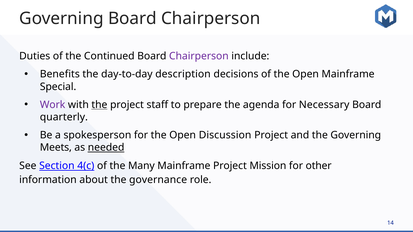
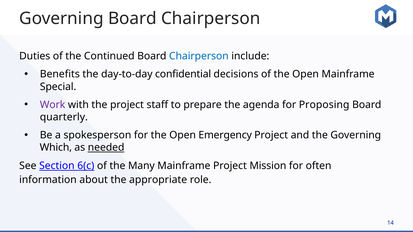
Chairperson at (199, 56) colour: purple -> blue
description: description -> confidential
the at (99, 105) underline: present -> none
Necessary: Necessary -> Proposing
Discussion: Discussion -> Emergency
Meets: Meets -> Which
4(c: 4(c -> 6(c
other: other -> often
governance: governance -> appropriate
